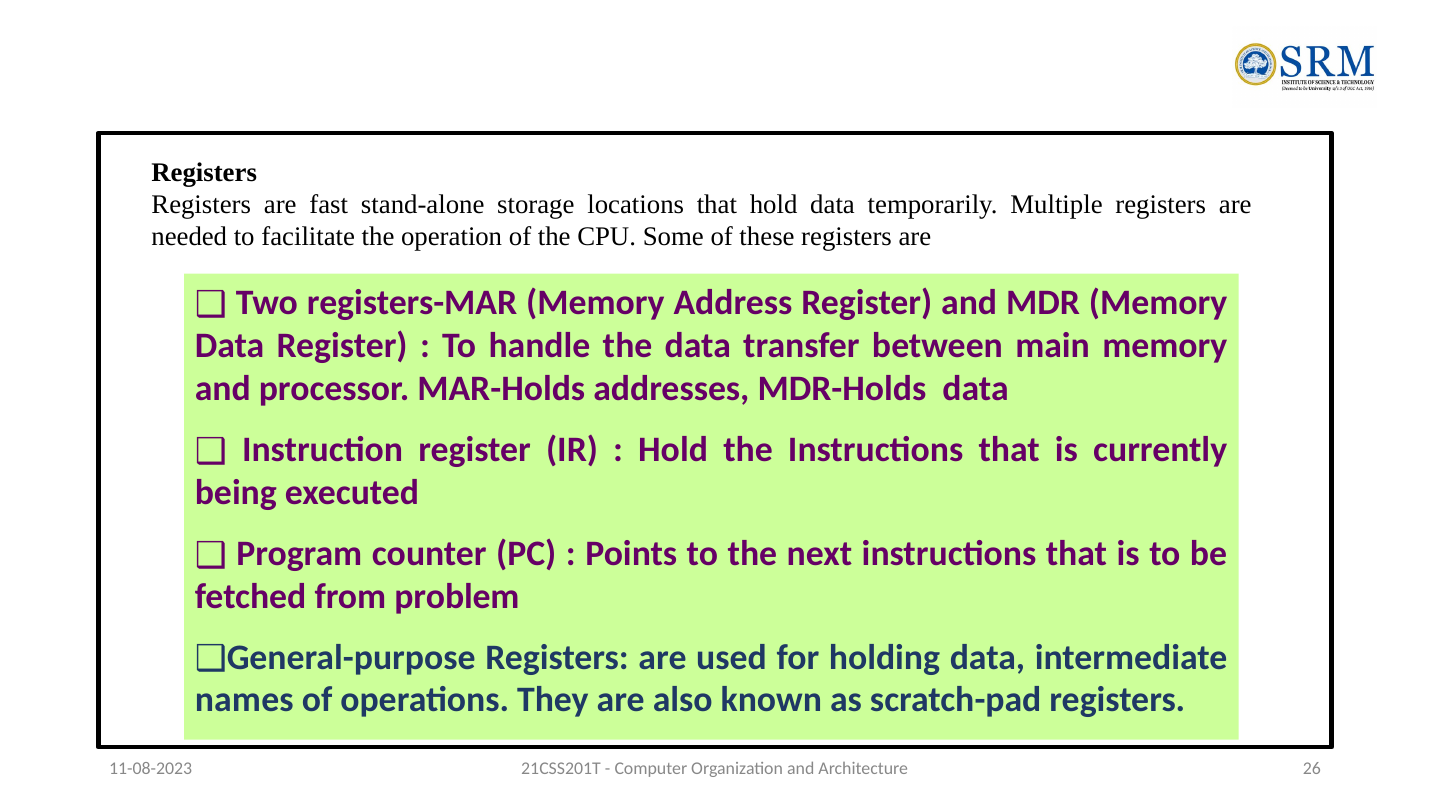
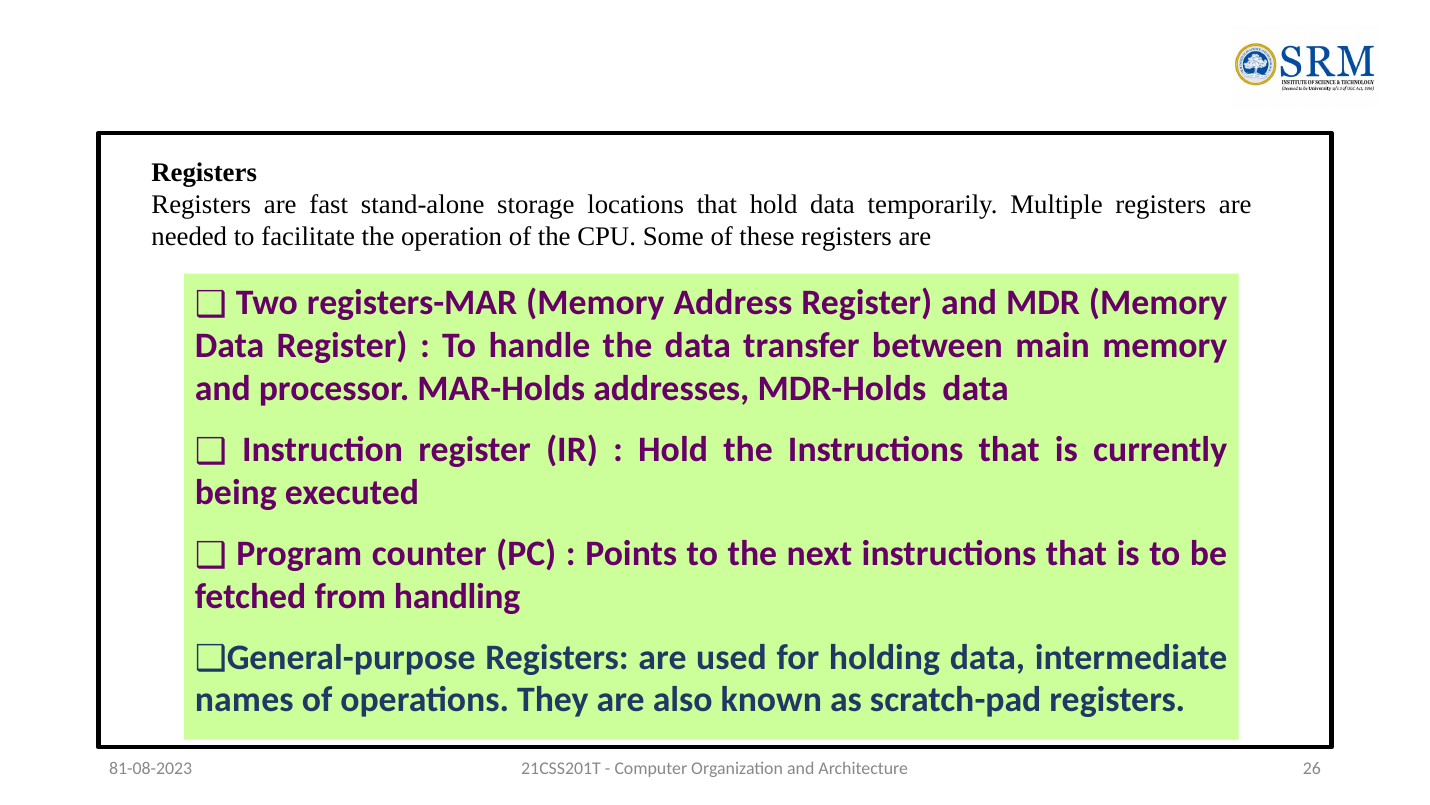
problem: problem -> handling
11-08-2023: 11-08-2023 -> 81-08-2023
